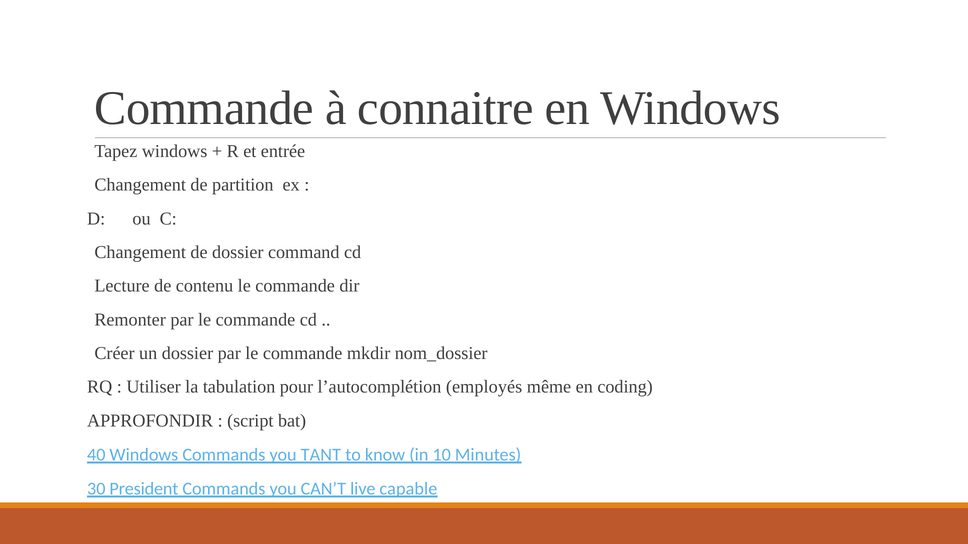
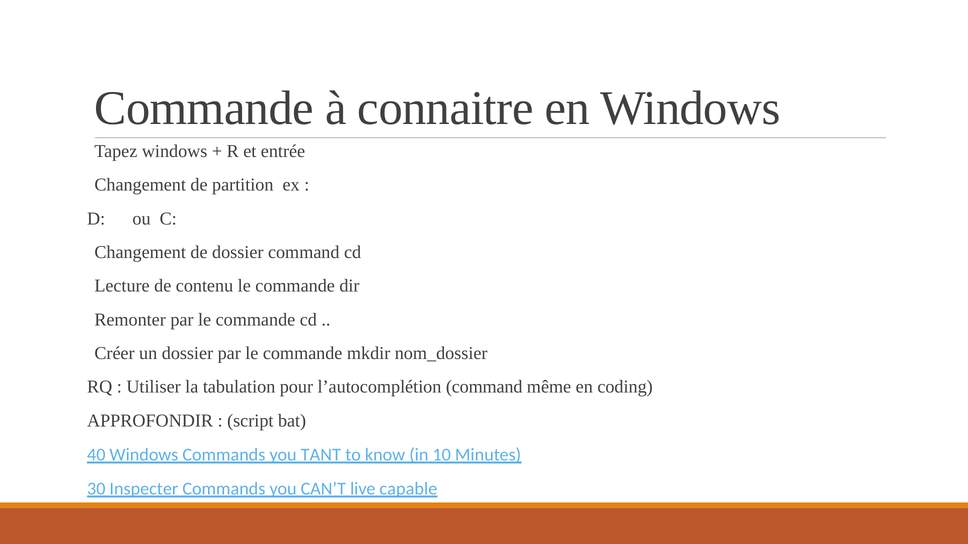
l’autocomplétion employés: employés -> command
President: President -> Inspecter
